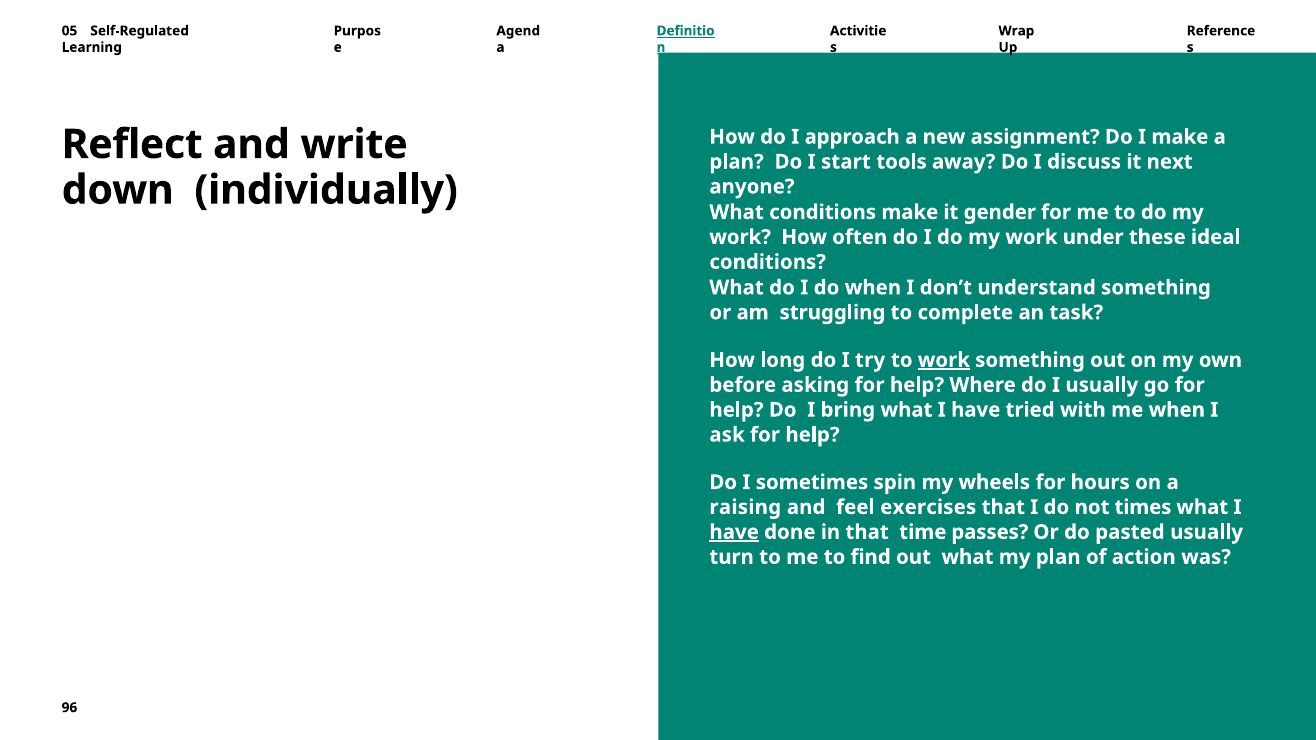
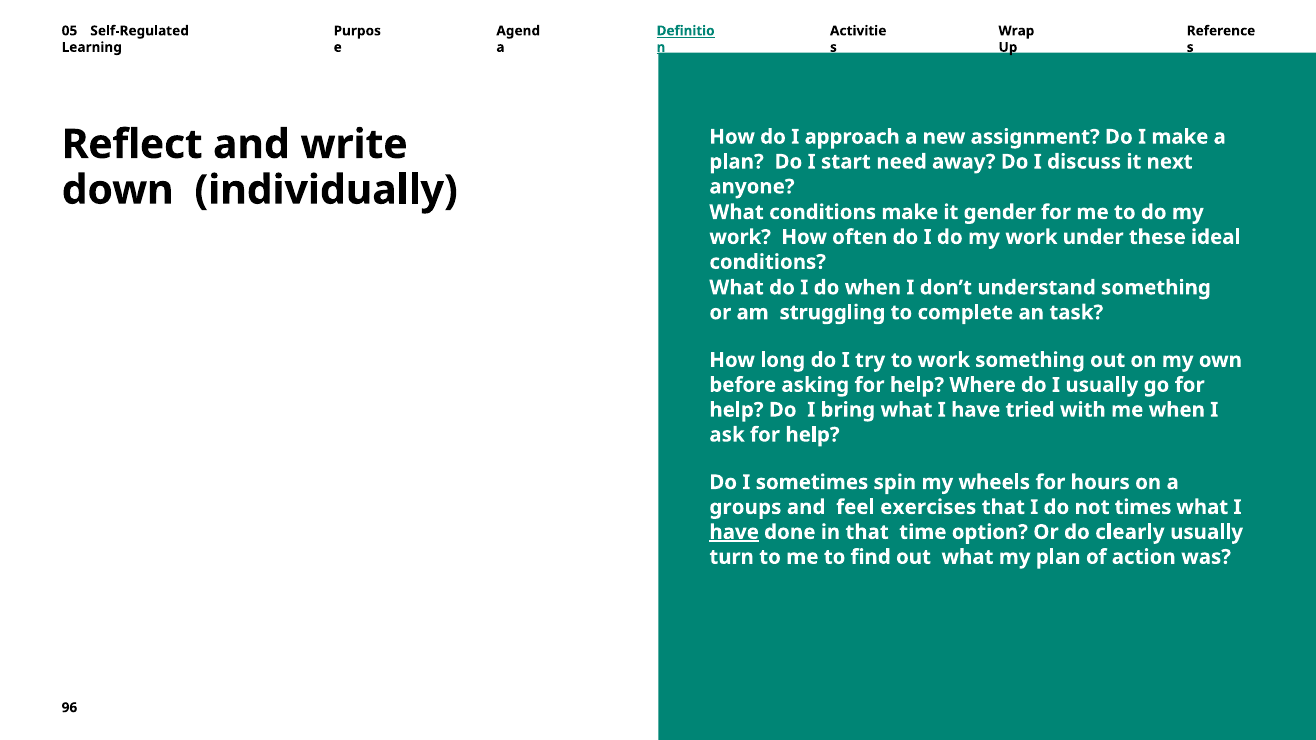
tools: tools -> need
work at (944, 360) underline: present -> none
raising: raising -> groups
passes: passes -> option
pasted: pasted -> clearly
